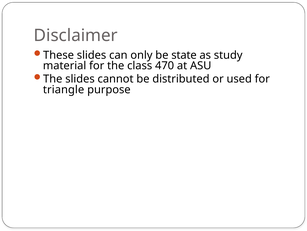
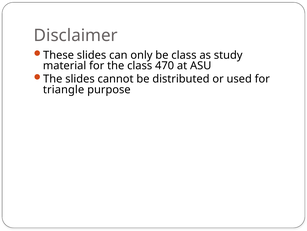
be state: state -> class
